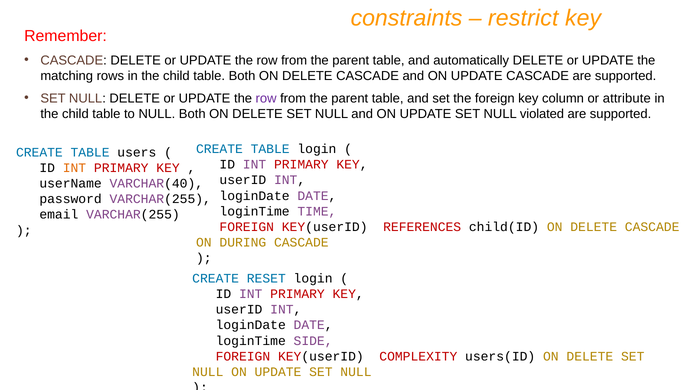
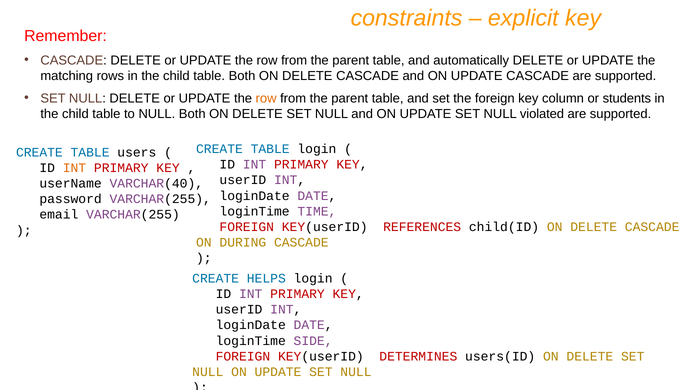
restrict: restrict -> explicit
row at (266, 98) colour: purple -> orange
attribute: attribute -> students
RESET: RESET -> HELPS
COMPLEXITY: COMPLEXITY -> DETERMINES
